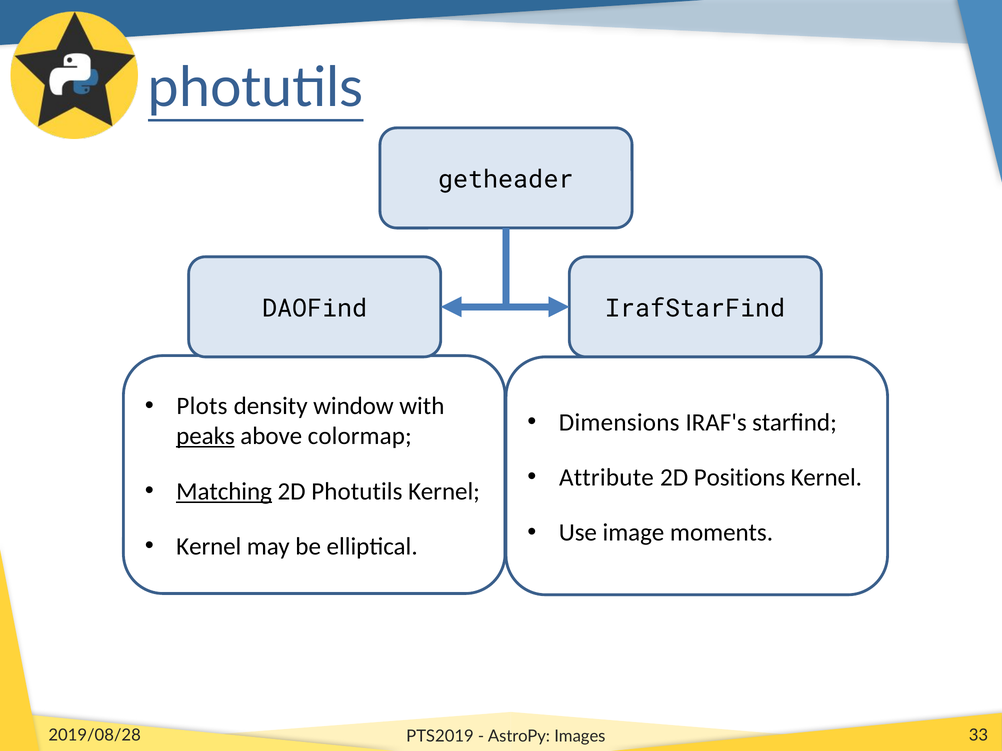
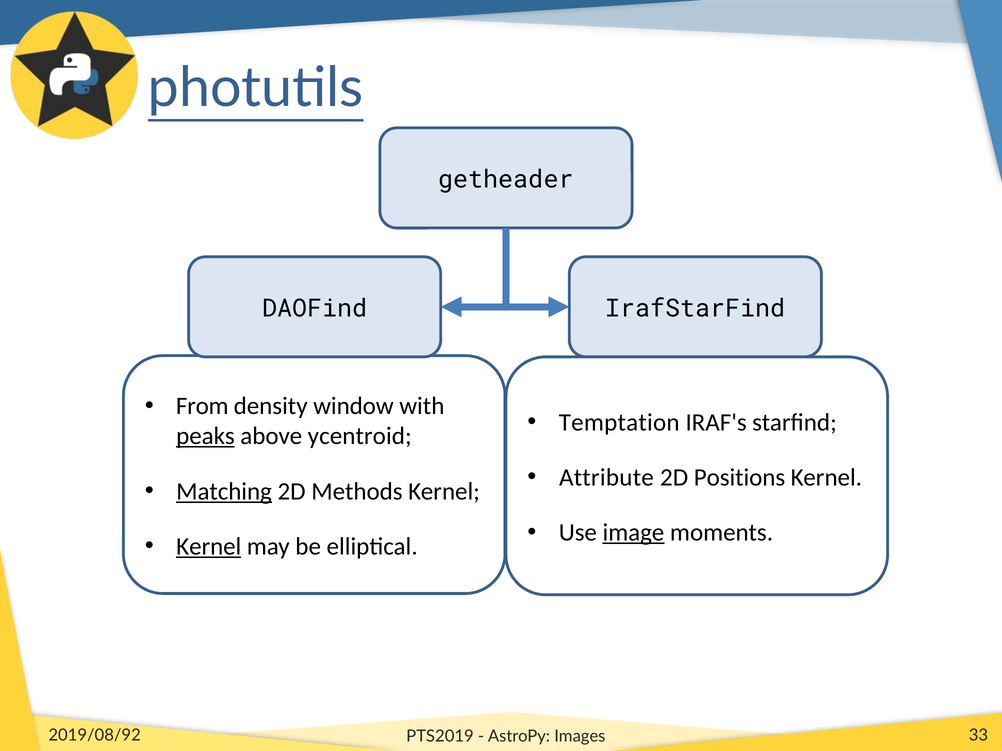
Plots: Plots -> From
Dimensions: Dimensions -> Temptation
colormap: colormap -> ycentroid
2D Photutils: Photutils -> Methods
image underline: none -> present
Kernel at (209, 547) underline: none -> present
2019/08/28: 2019/08/28 -> 2019/08/92
